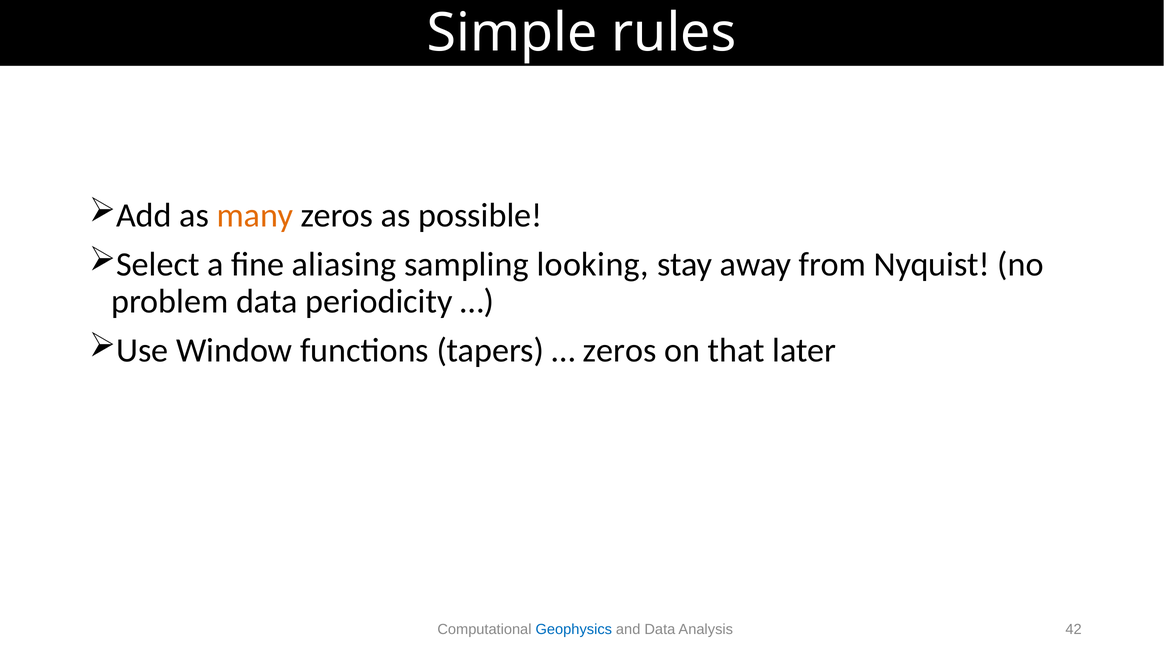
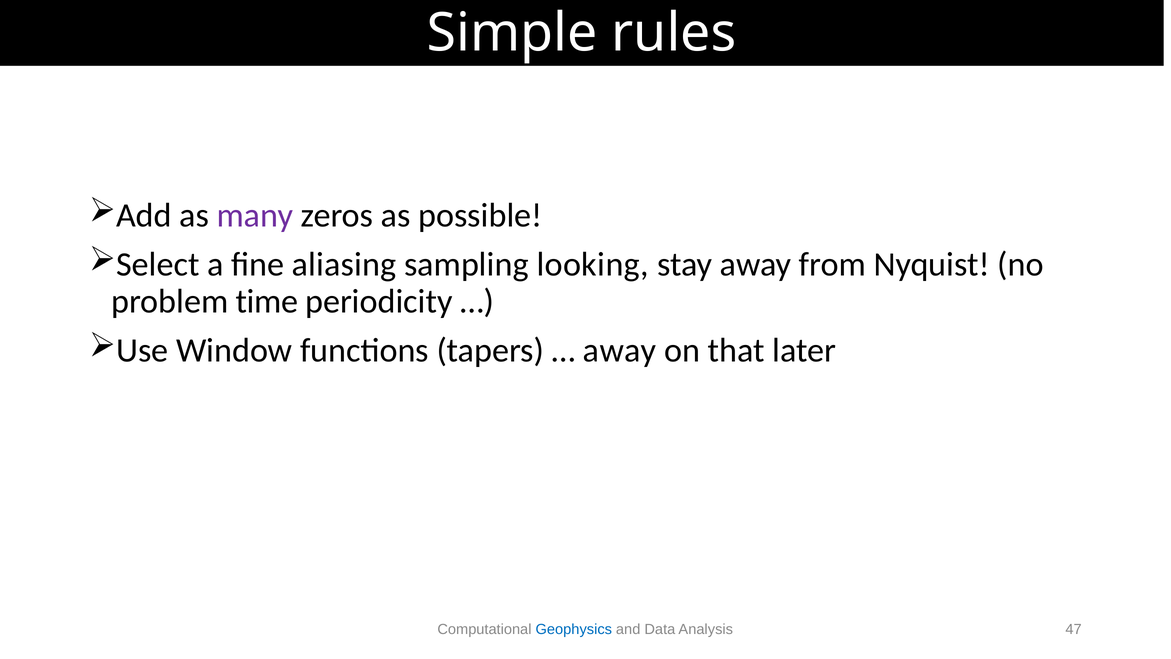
many colour: orange -> purple
problem data: data -> time
zeros at (620, 350): zeros -> away
42: 42 -> 47
